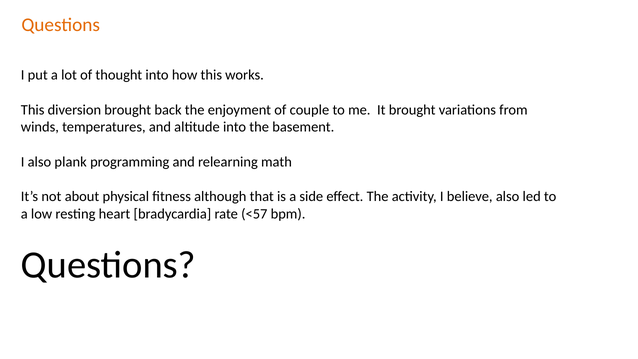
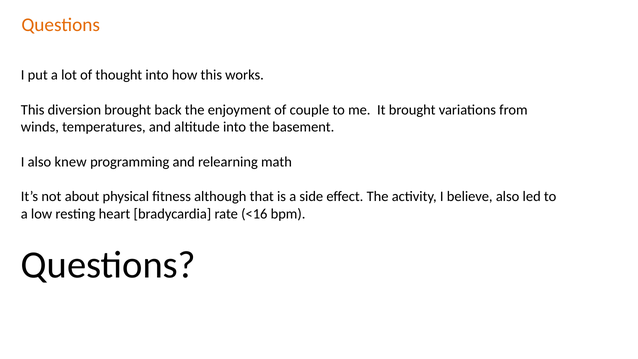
plank: plank -> knew
<57: <57 -> <16
